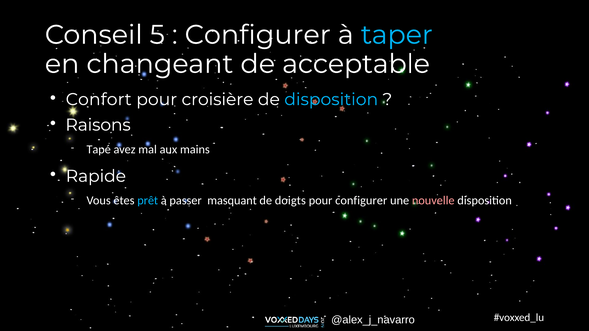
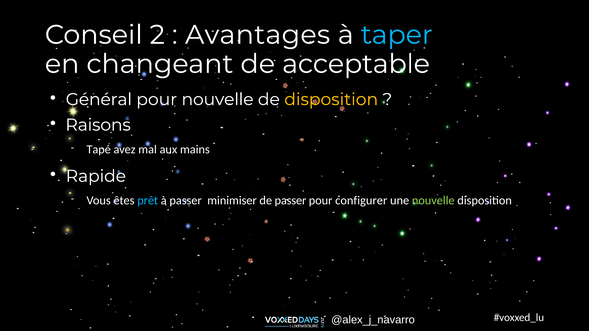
5: 5 -> 2
Configurer at (258, 35): Configurer -> Avantages
Confort: Confort -> Général
pour croisière: croisière -> nouvelle
disposition at (331, 100) colour: light blue -> yellow
masquant: masquant -> minimiser
de doigts: doigts -> passer
nouvelle at (433, 201) colour: pink -> light green
